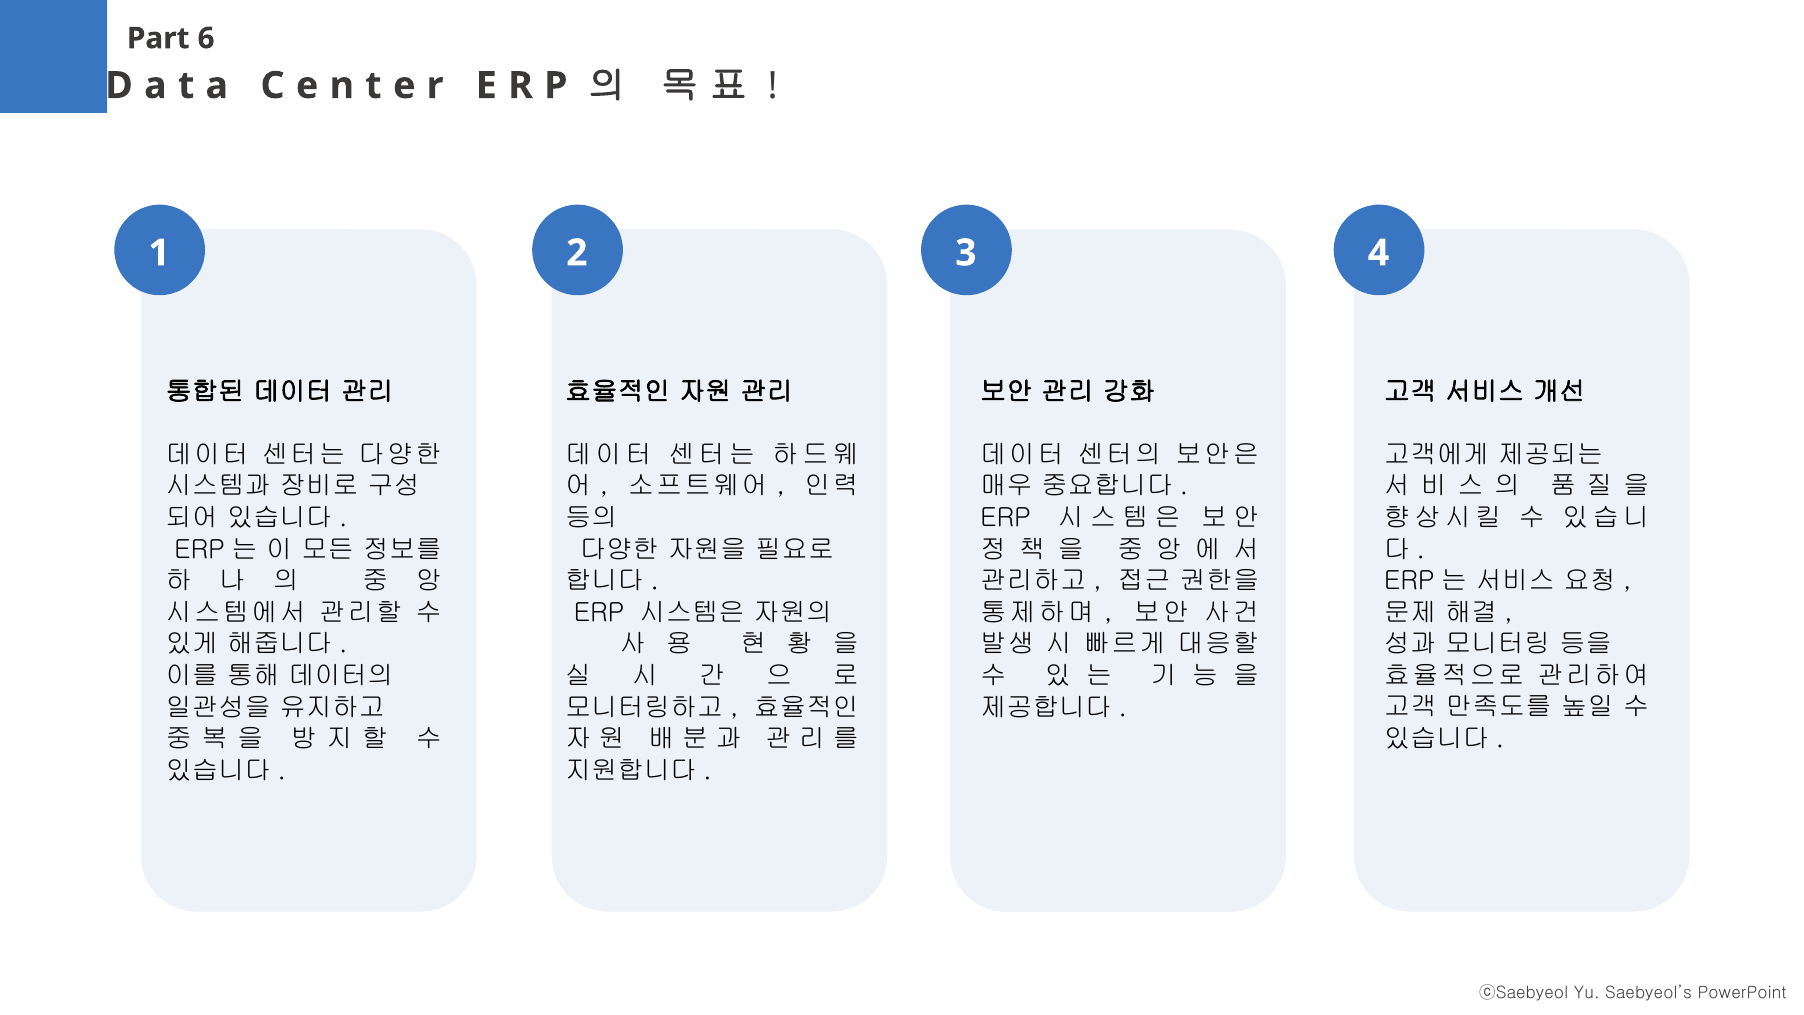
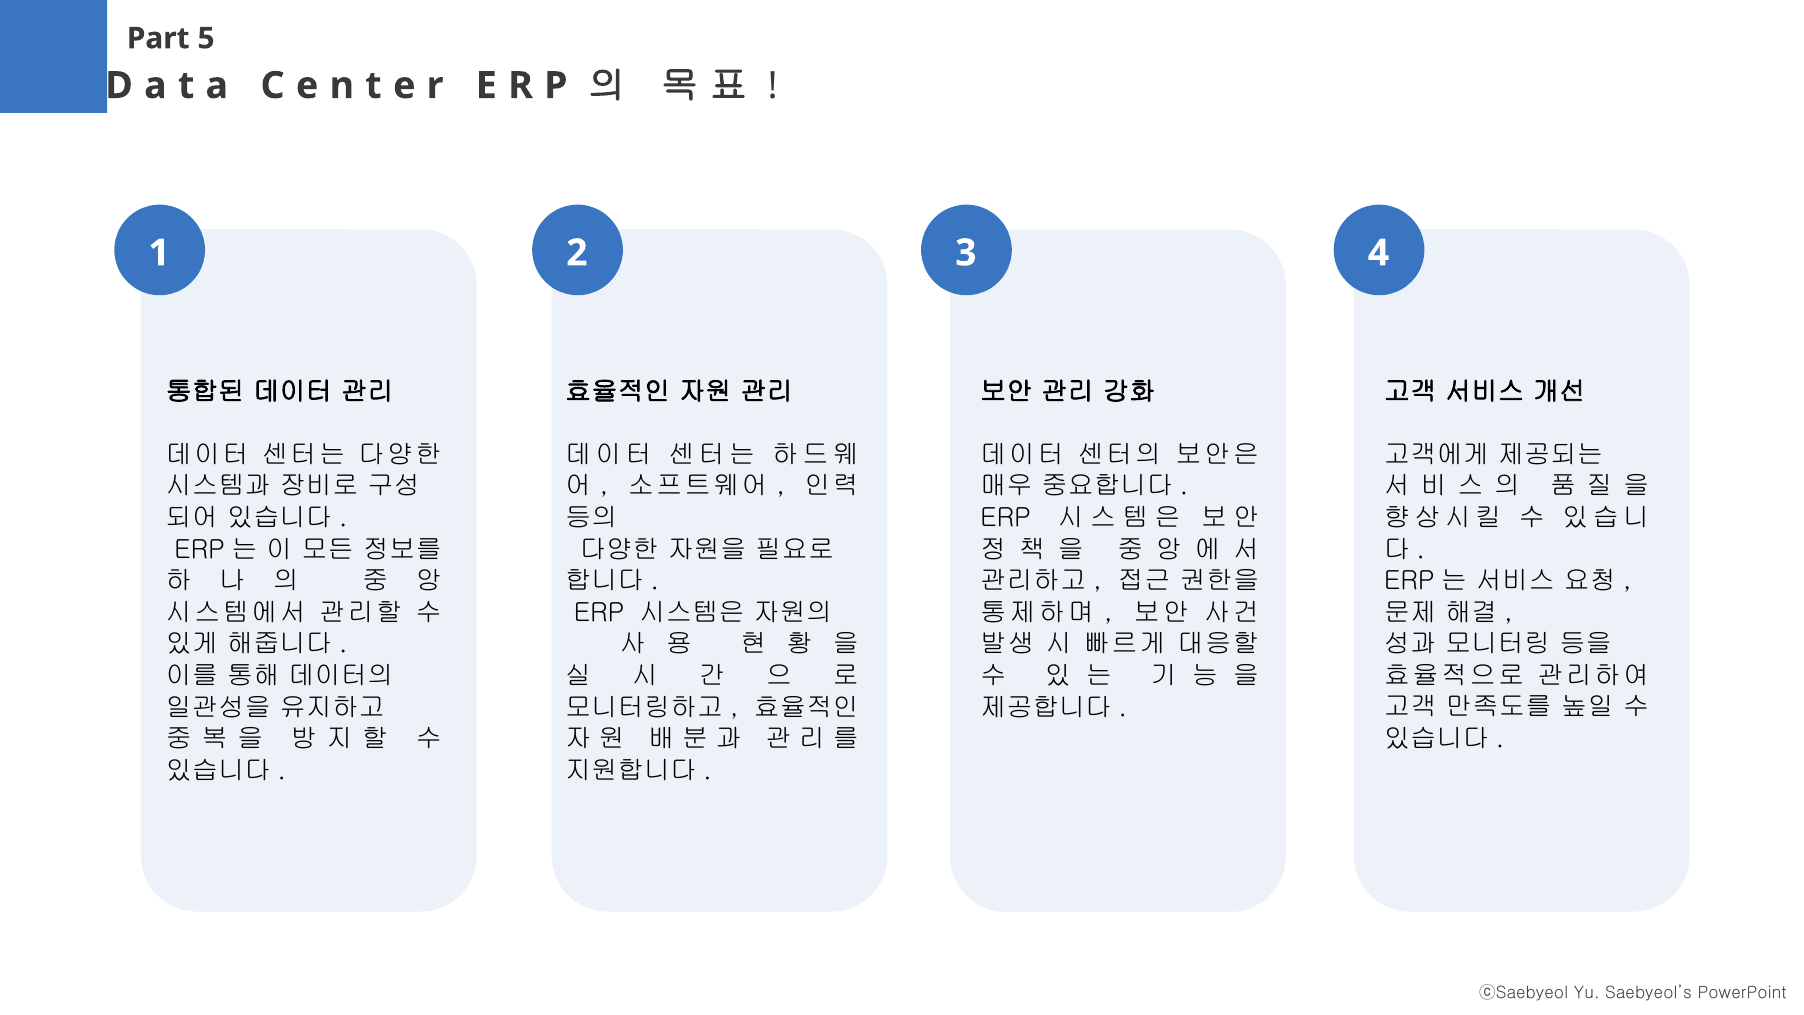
6: 6 -> 5
